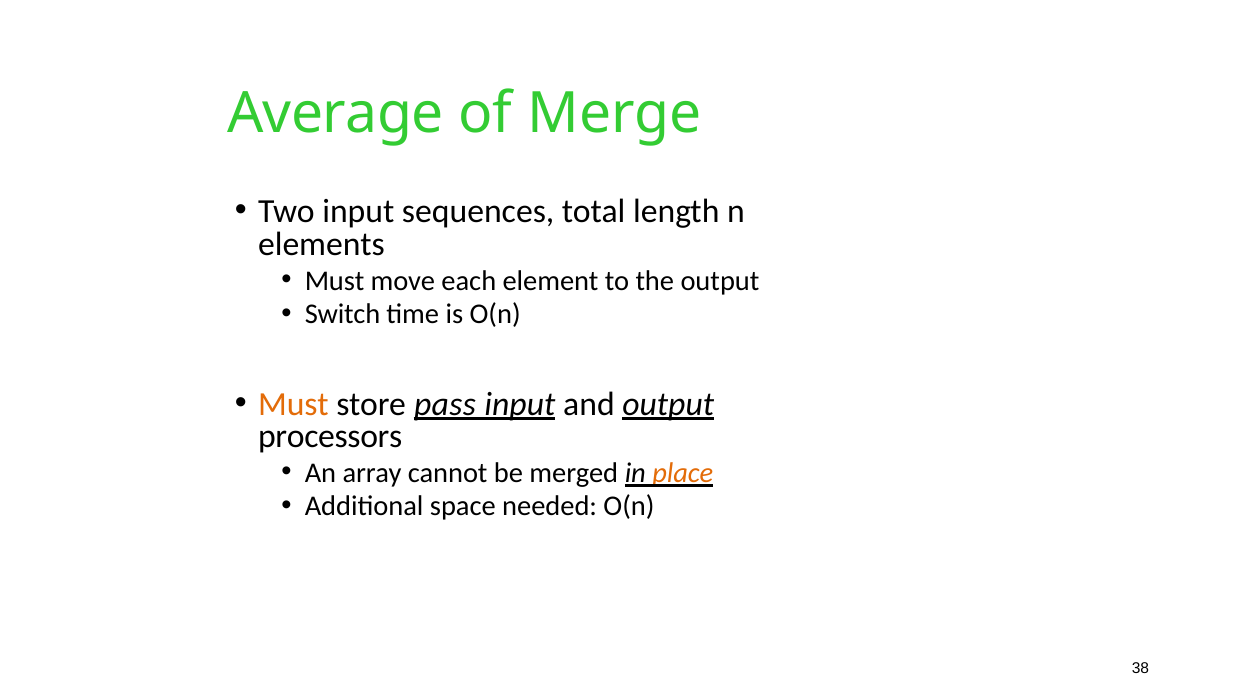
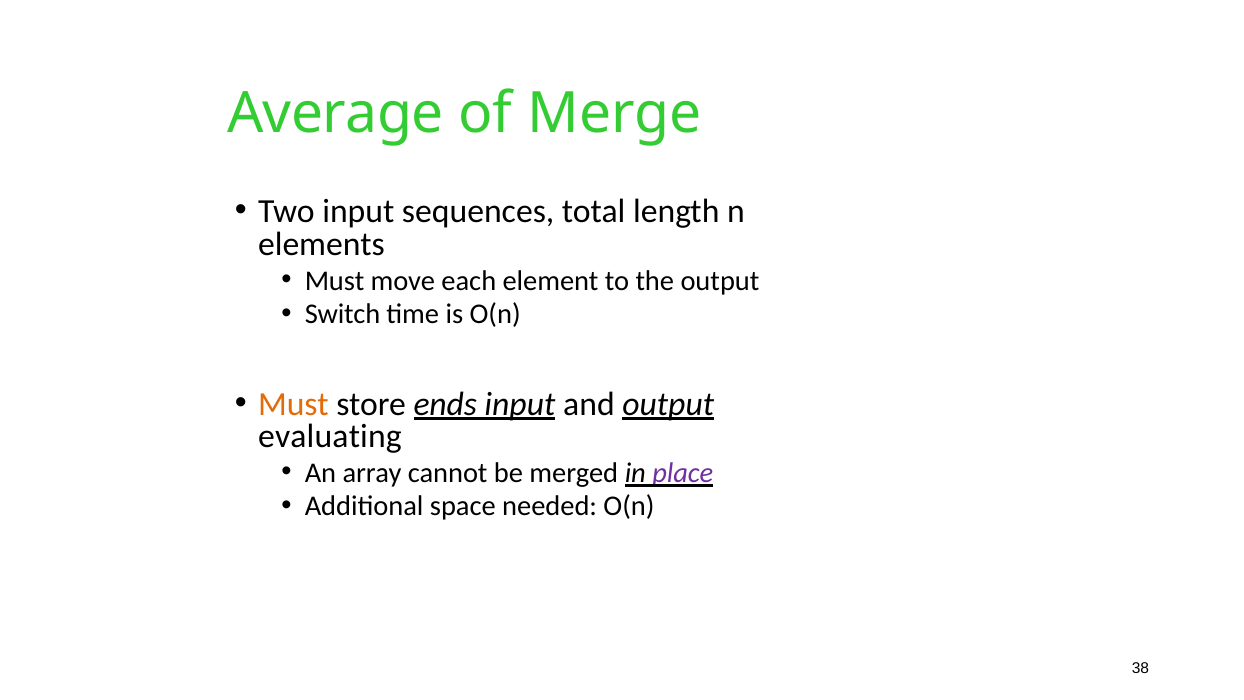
pass: pass -> ends
processors: processors -> evaluating
place colour: orange -> purple
